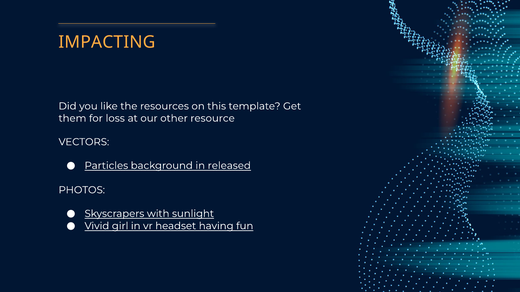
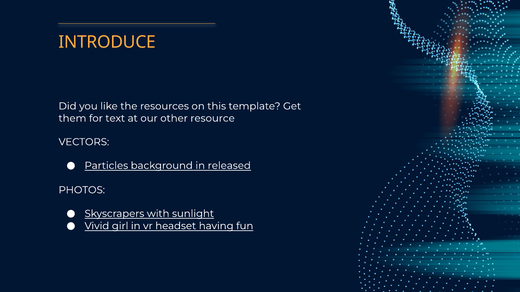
IMPACTING: IMPACTING -> INTRODUCE
loss: loss -> text
